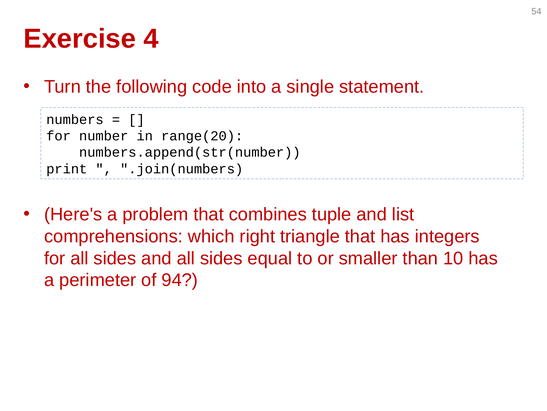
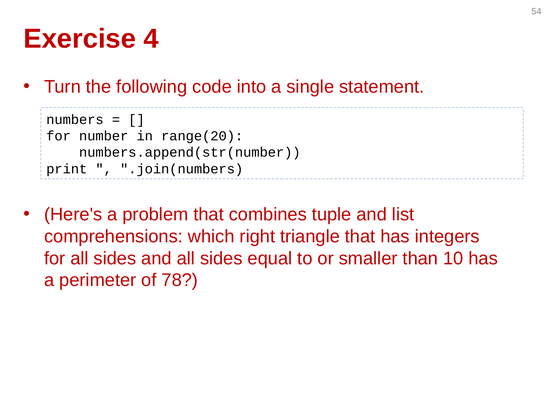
94: 94 -> 78
